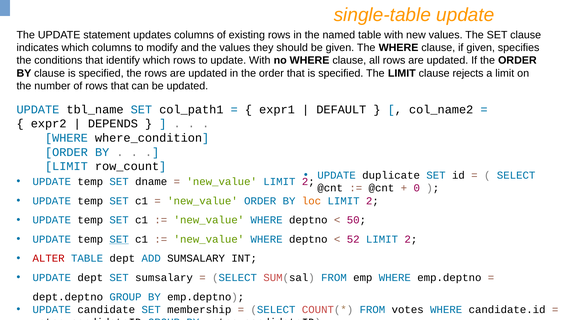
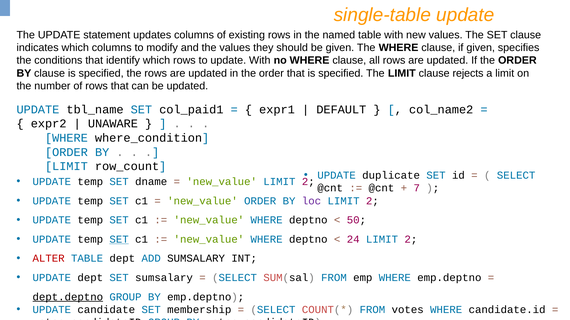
col_path1: col_path1 -> col_paid1
DEPENDS: DEPENDS -> UNAWARE
0: 0 -> 7
loc colour: orange -> purple
52: 52 -> 24
dept.deptno underline: none -> present
